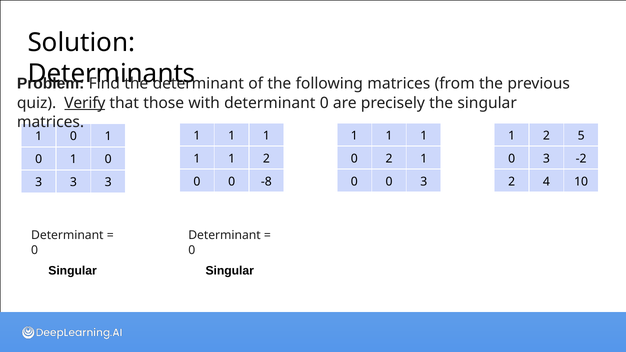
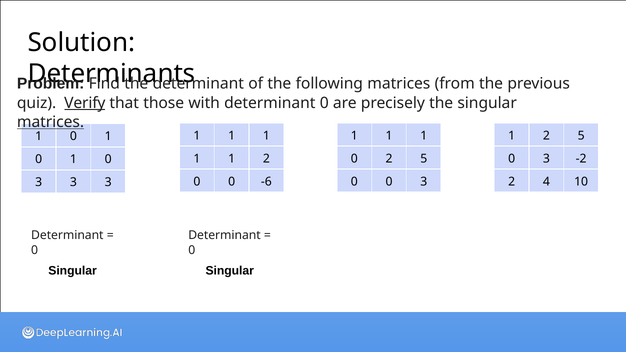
matrices at (51, 122) underline: none -> present
0 2 1: 1 -> 5
-8: -8 -> -6
